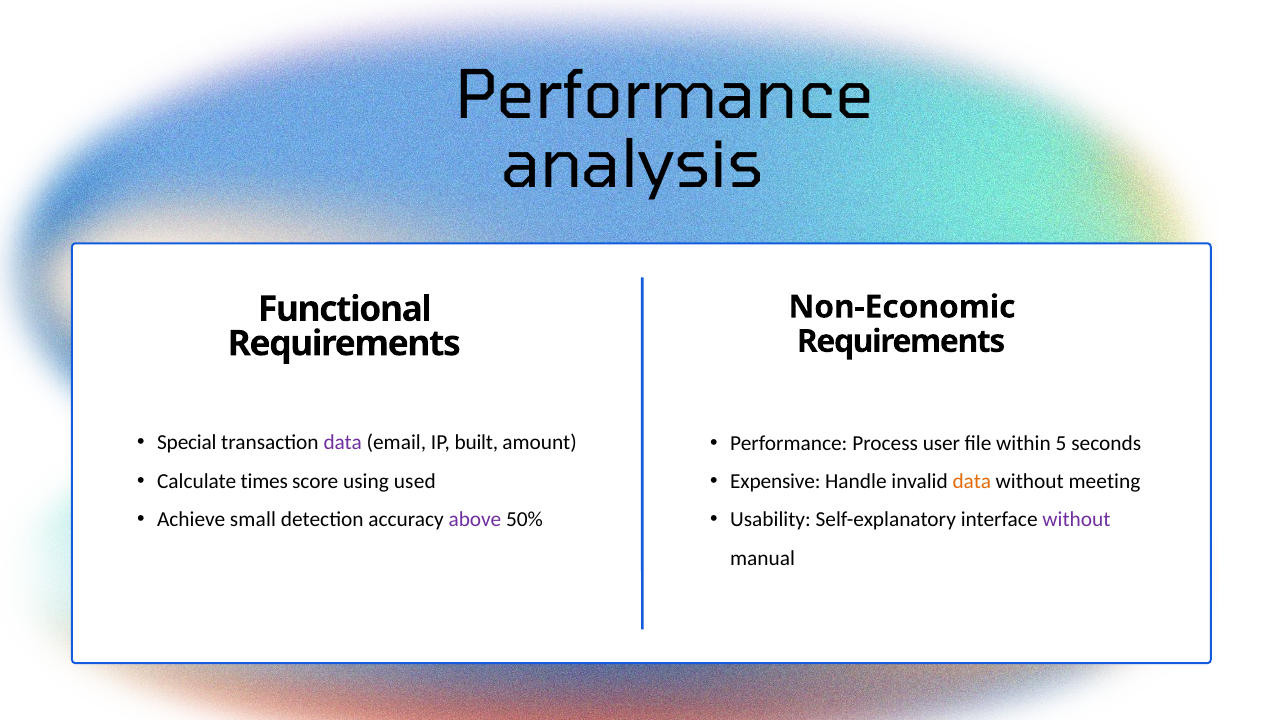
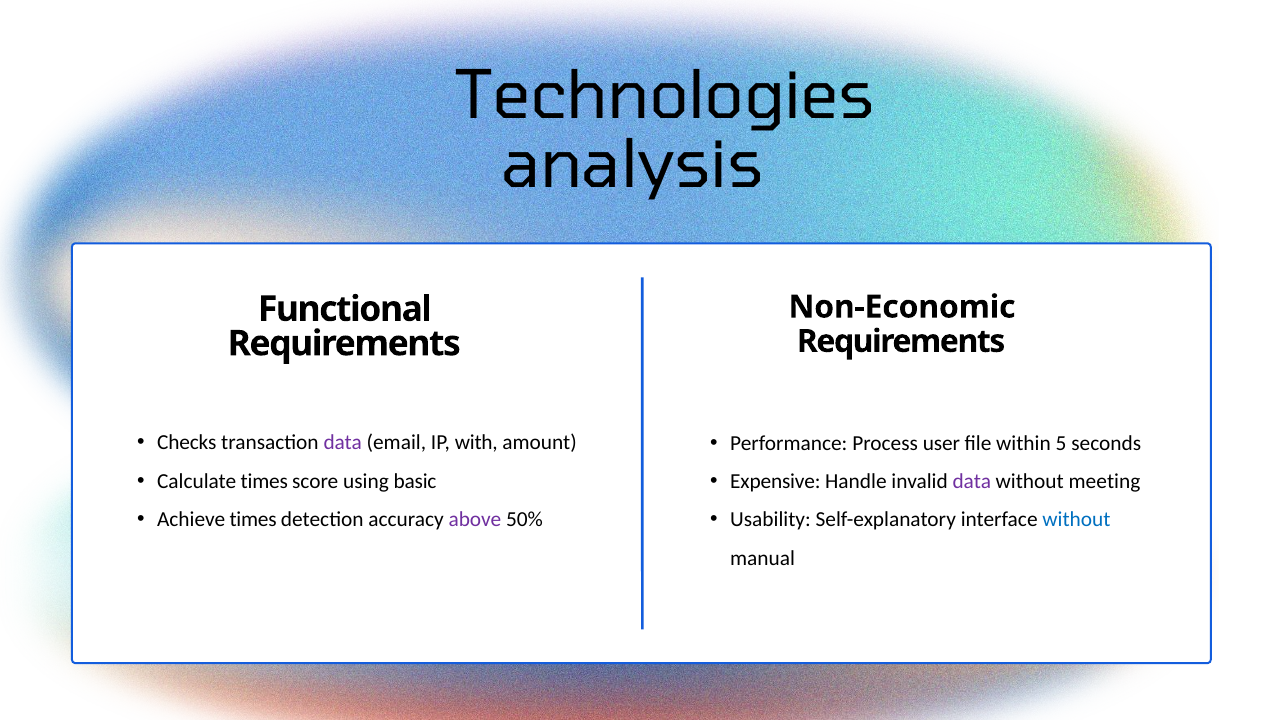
Performance at (665, 97): Performance -> Technologies
Special: Special -> Checks
built: built -> with
used: used -> basic
data at (972, 482) colour: orange -> purple
Achieve small: small -> times
without at (1076, 520) colour: purple -> blue
